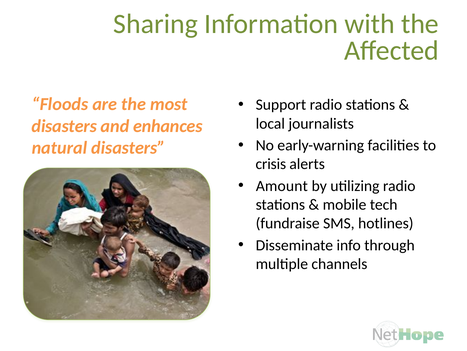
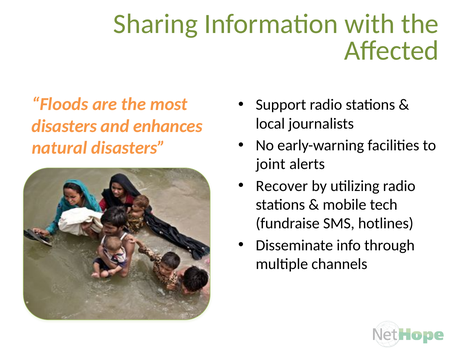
crisis: crisis -> joint
Amount: Amount -> Recover
